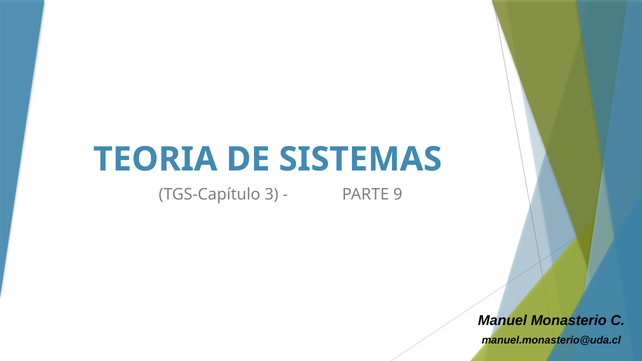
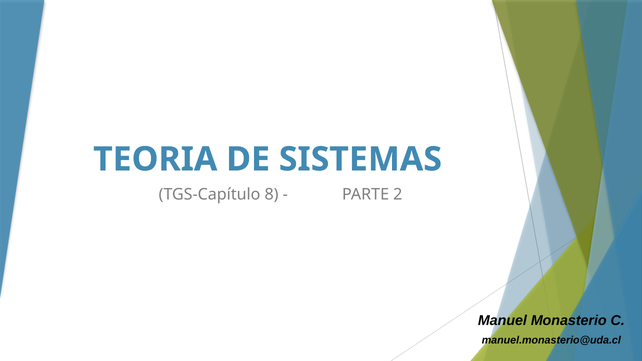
3: 3 -> 8
9: 9 -> 2
